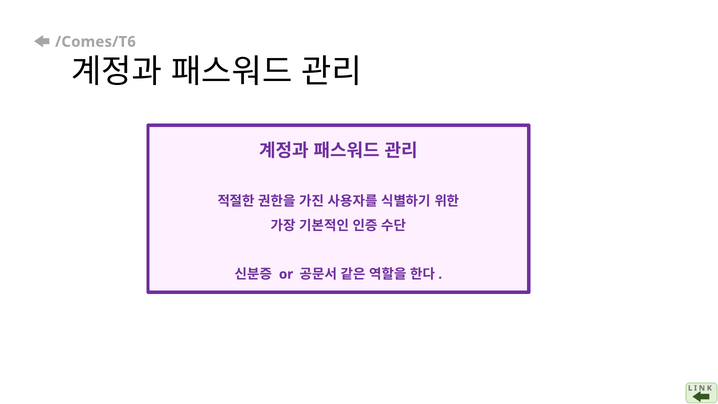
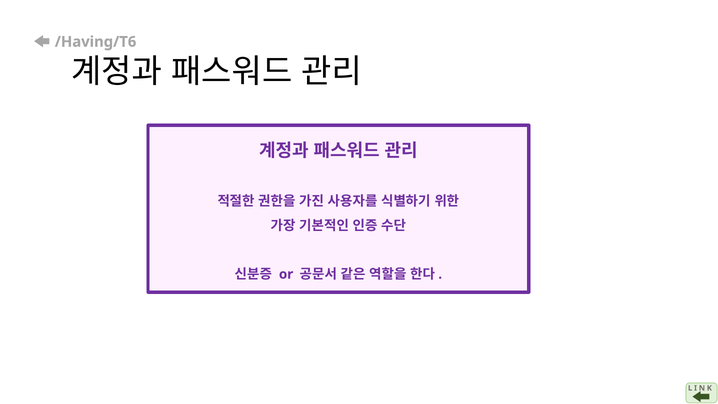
/Comes/T6: /Comes/T6 -> /Having/T6
